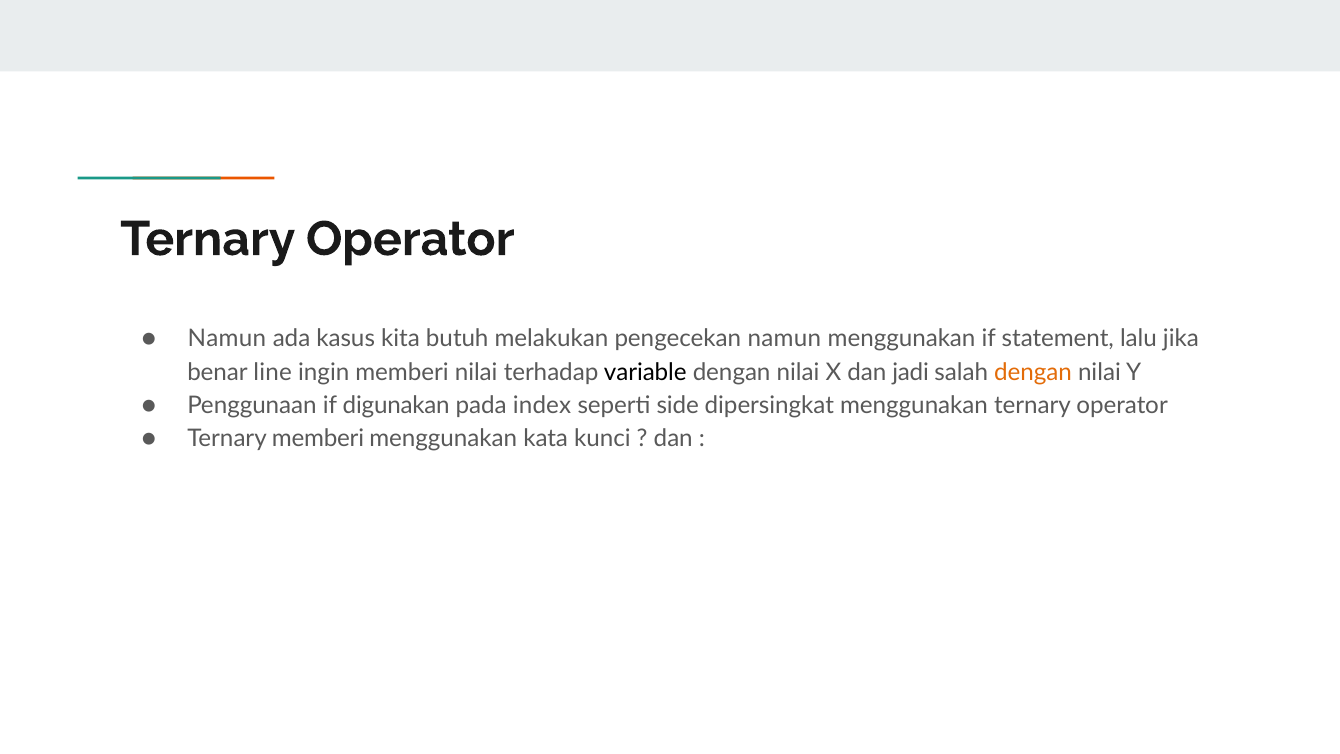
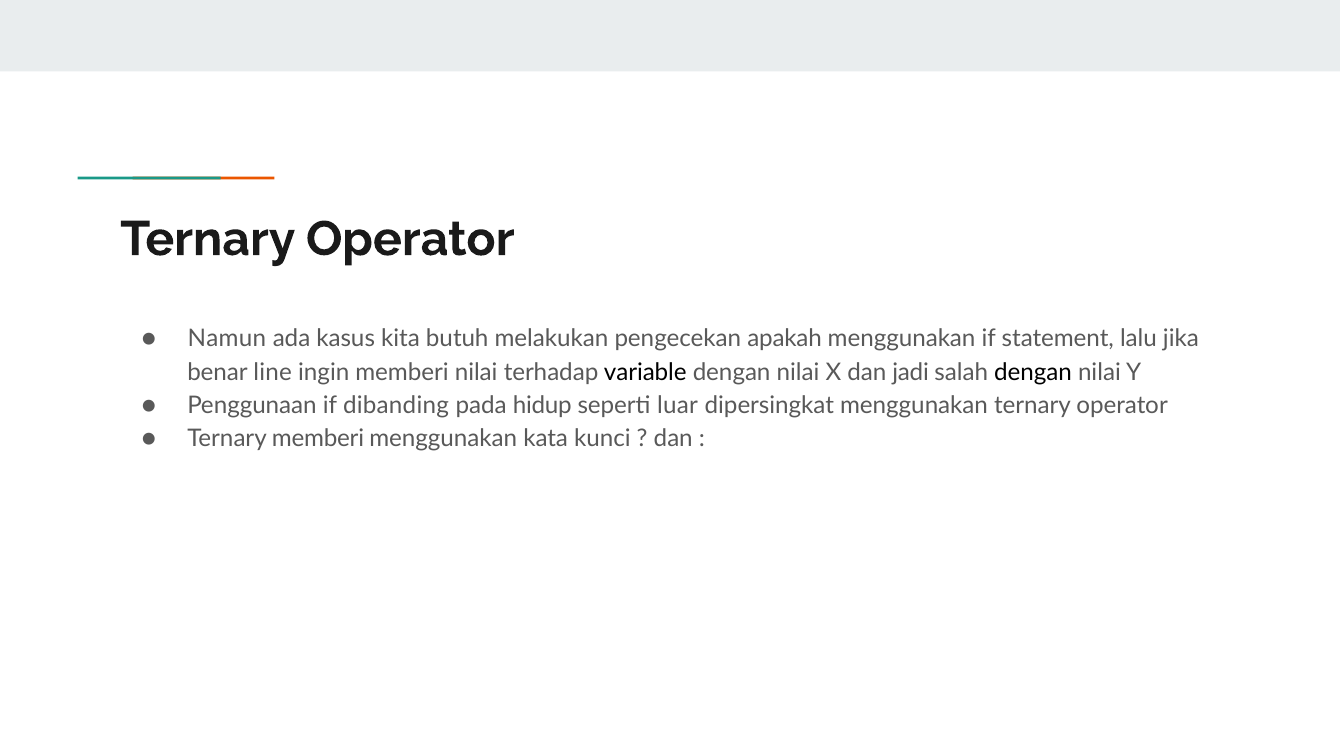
pengecekan namun: namun -> apakah
dengan at (1033, 372) colour: orange -> black
digunakan: digunakan -> dibanding
index: index -> hidup
side: side -> luar
